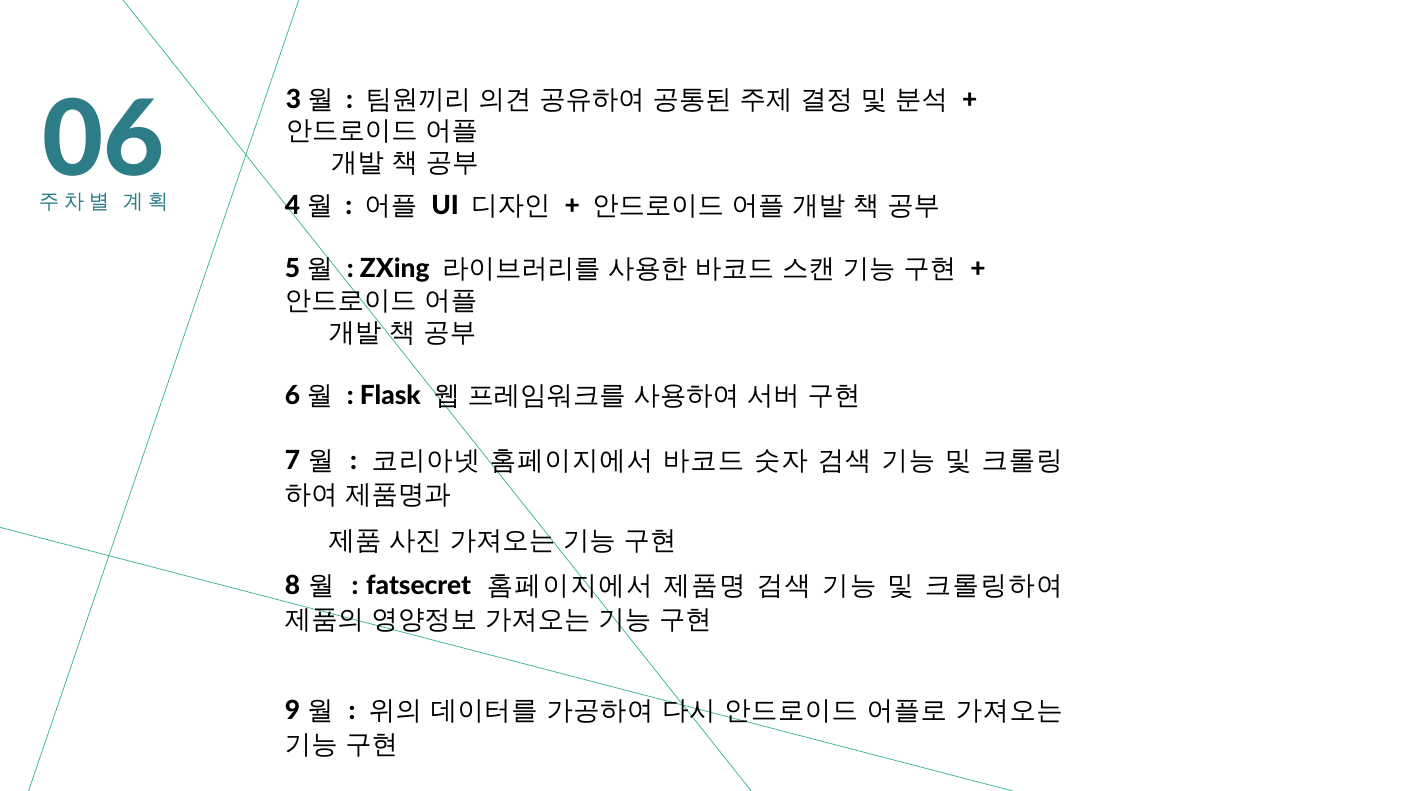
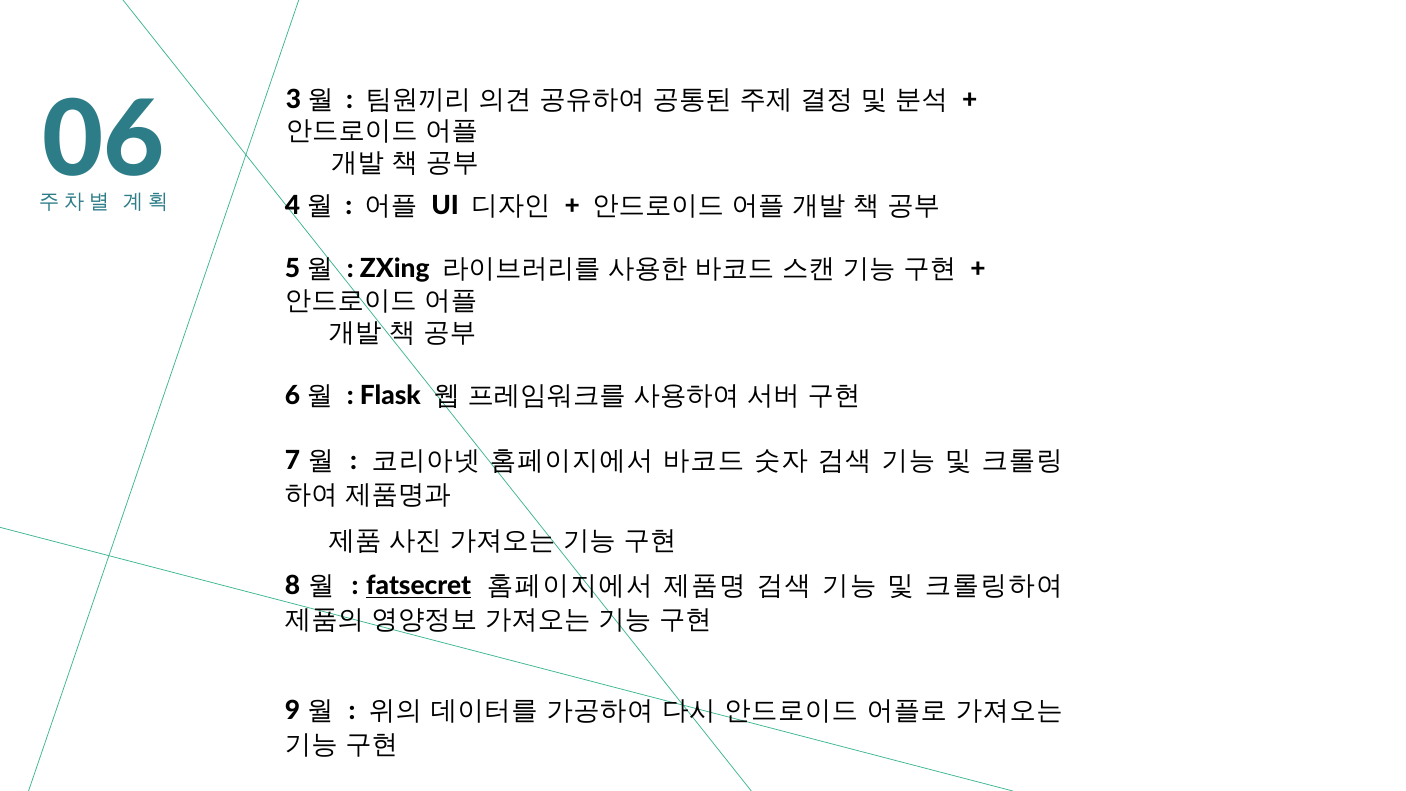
fatsecret underline: none -> present
